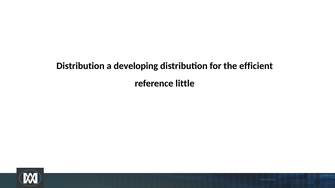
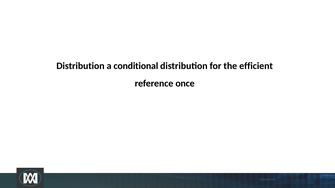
developing: developing -> conditional
little: little -> once
